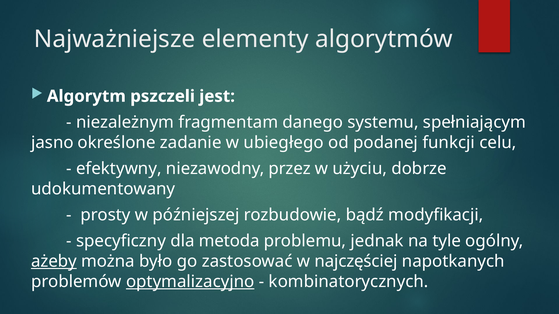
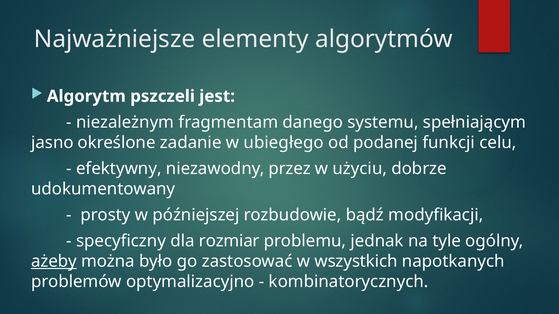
metoda: metoda -> rozmiar
najczęściej: najczęściej -> wszystkich
optymalizacyjno underline: present -> none
